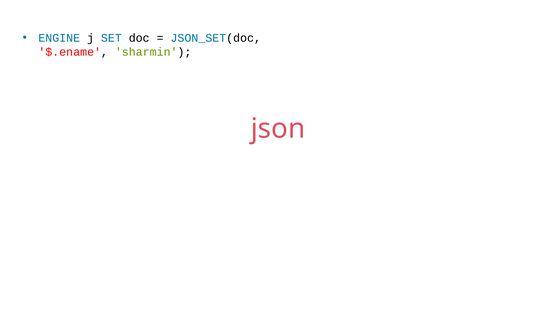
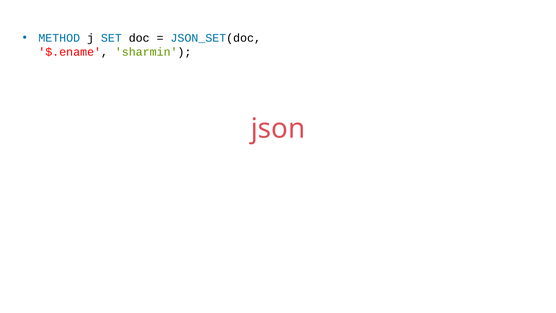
ENGINE: ENGINE -> METHOD
